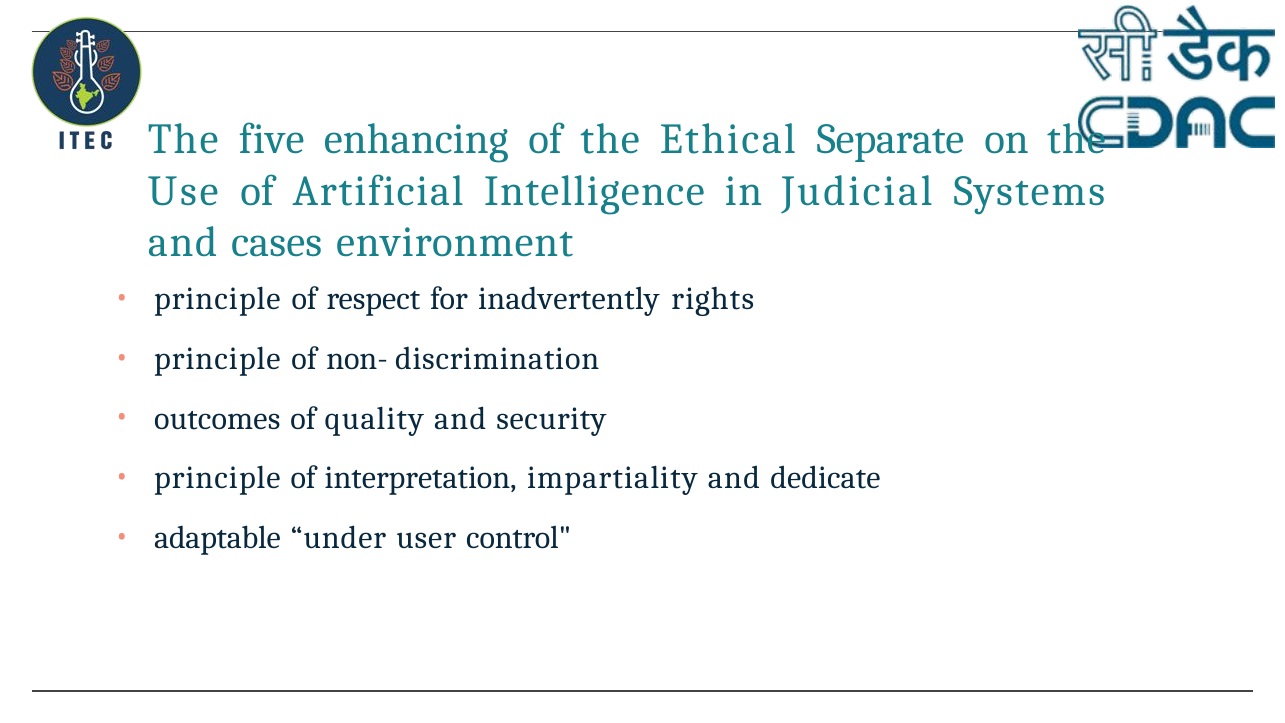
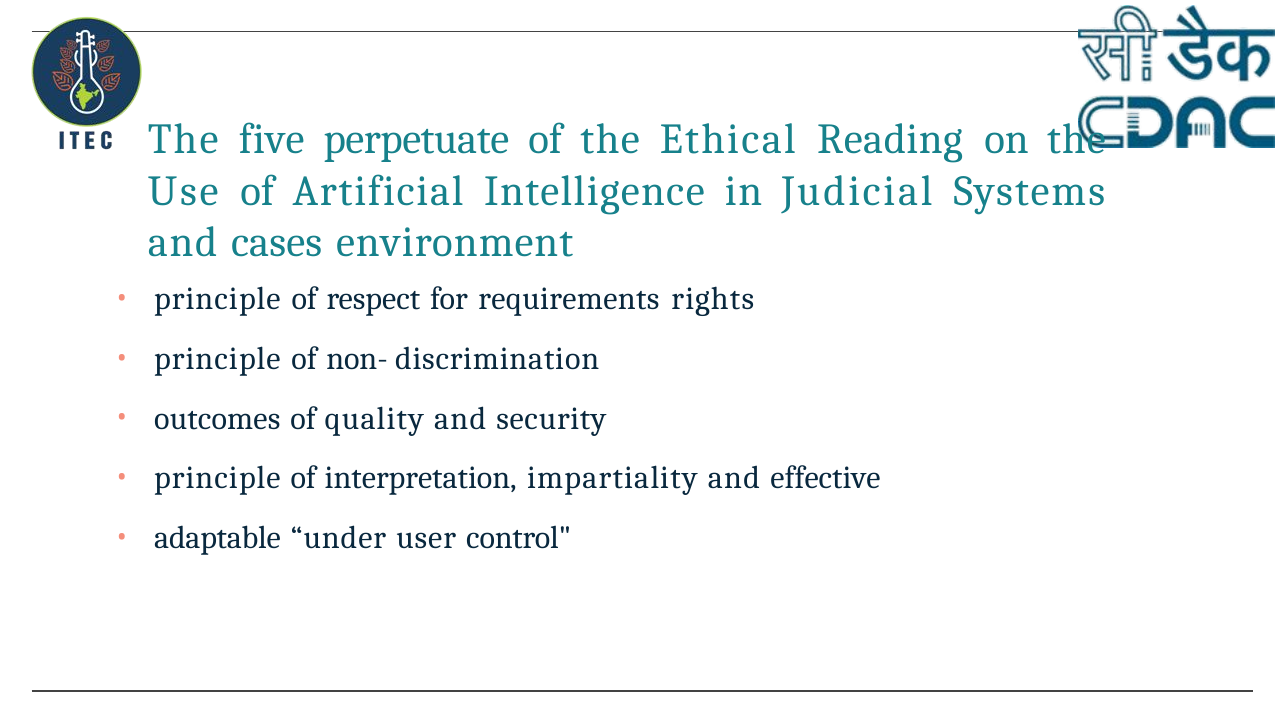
enhancing: enhancing -> perpetuate
Separate: Separate -> Reading
inadvertently: inadvertently -> requirements
dedicate: dedicate -> effective
